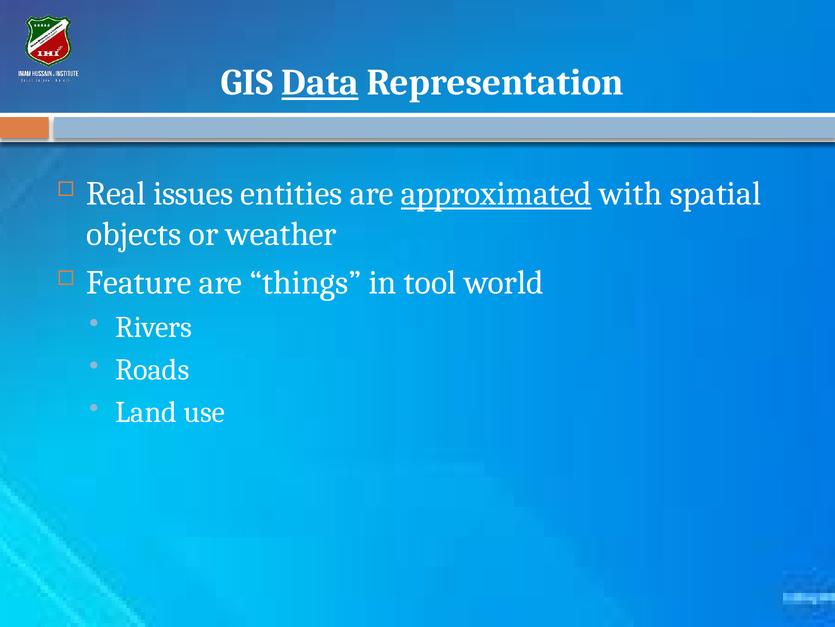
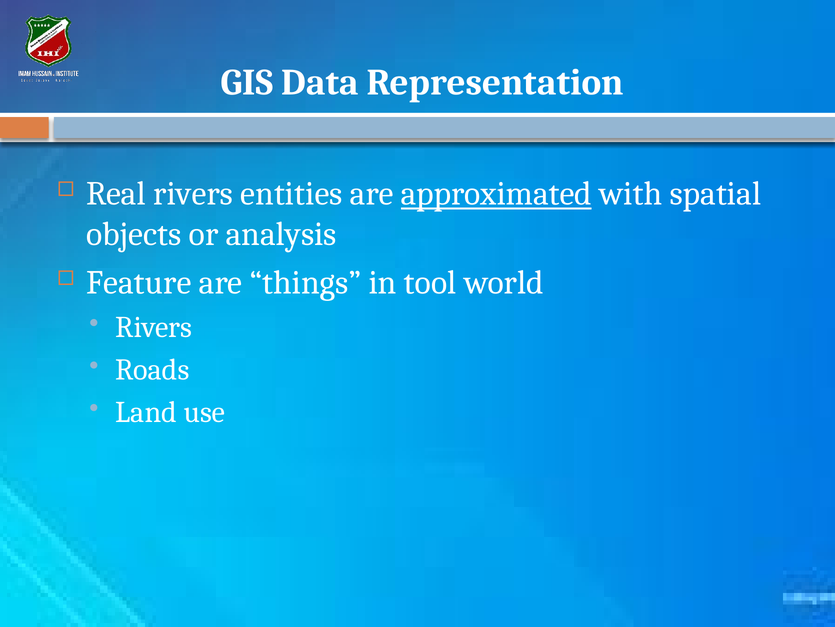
Data underline: present -> none
Real issues: issues -> rivers
weather: weather -> analysis
